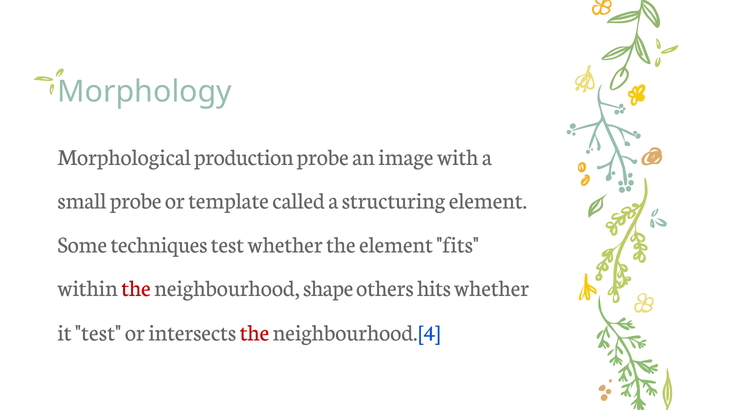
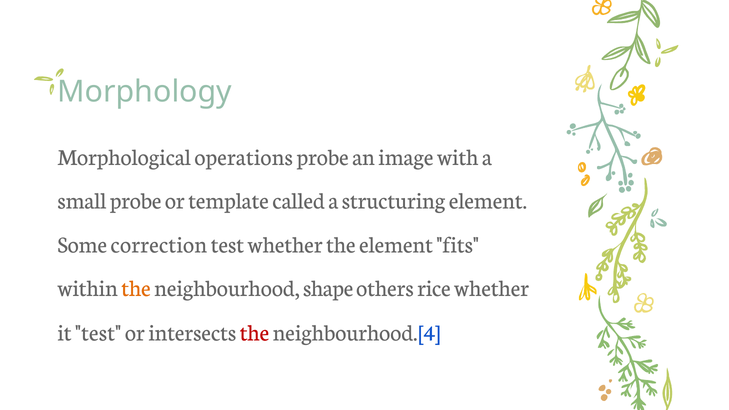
production: production -> operations
techniques: techniques -> correction
the at (136, 288) colour: red -> orange
hits: hits -> rice
